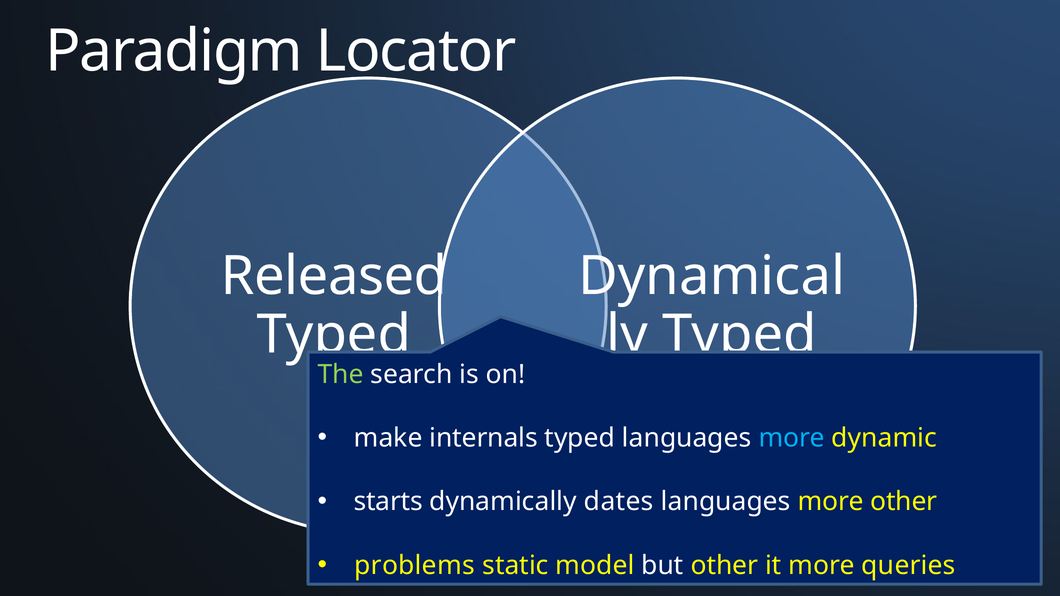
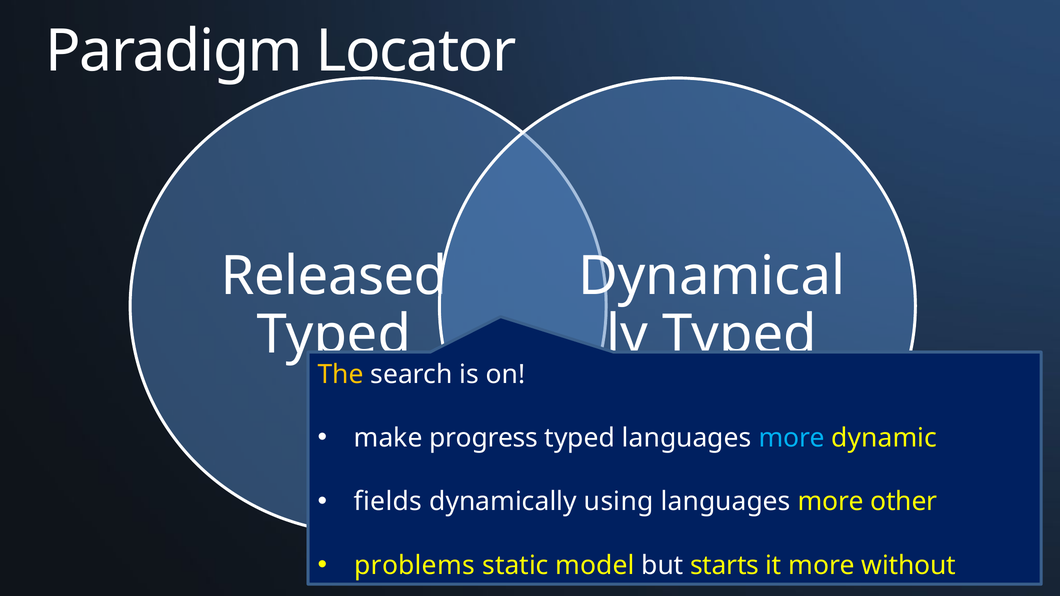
The colour: light green -> yellow
internals: internals -> progress
starts: starts -> fields
dates: dates -> using
but other: other -> starts
queries: queries -> without
